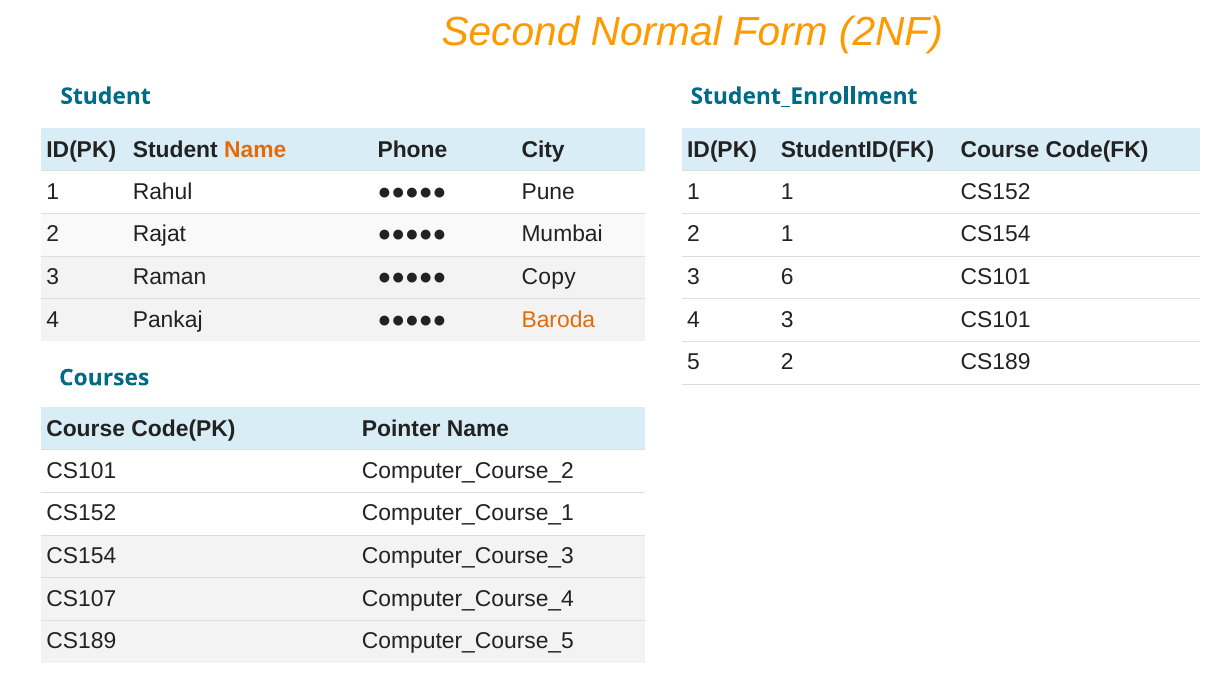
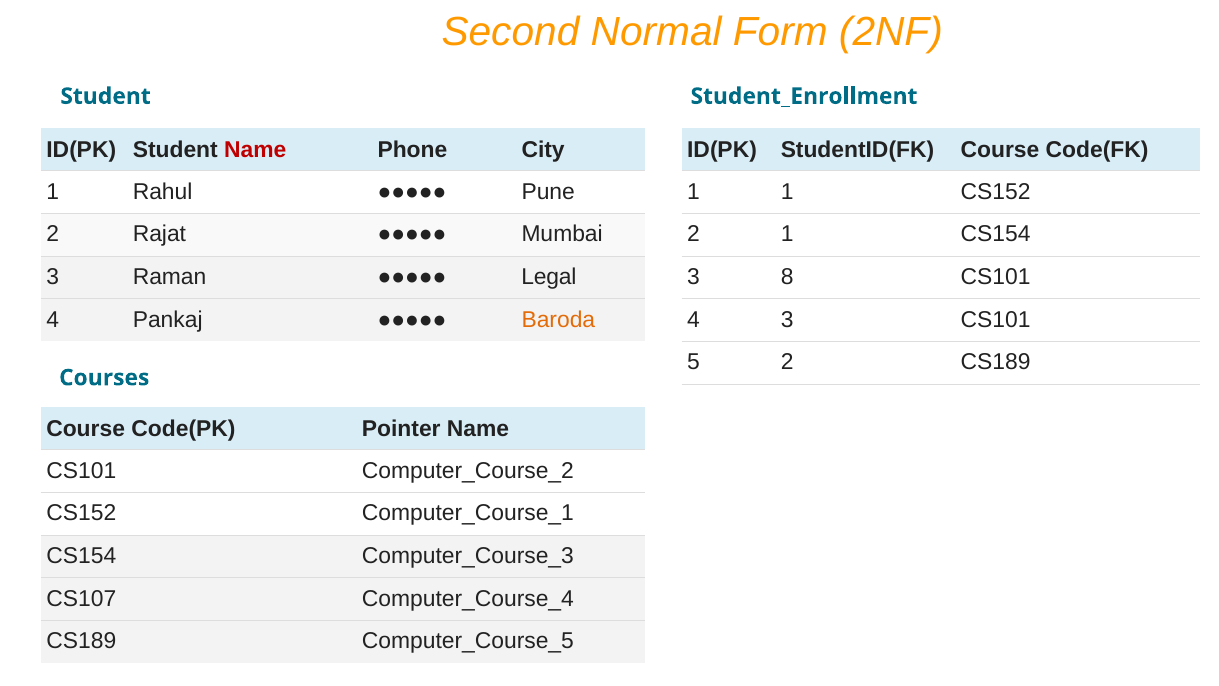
Name at (255, 150) colour: orange -> red
Copy: Copy -> Legal
6: 6 -> 8
